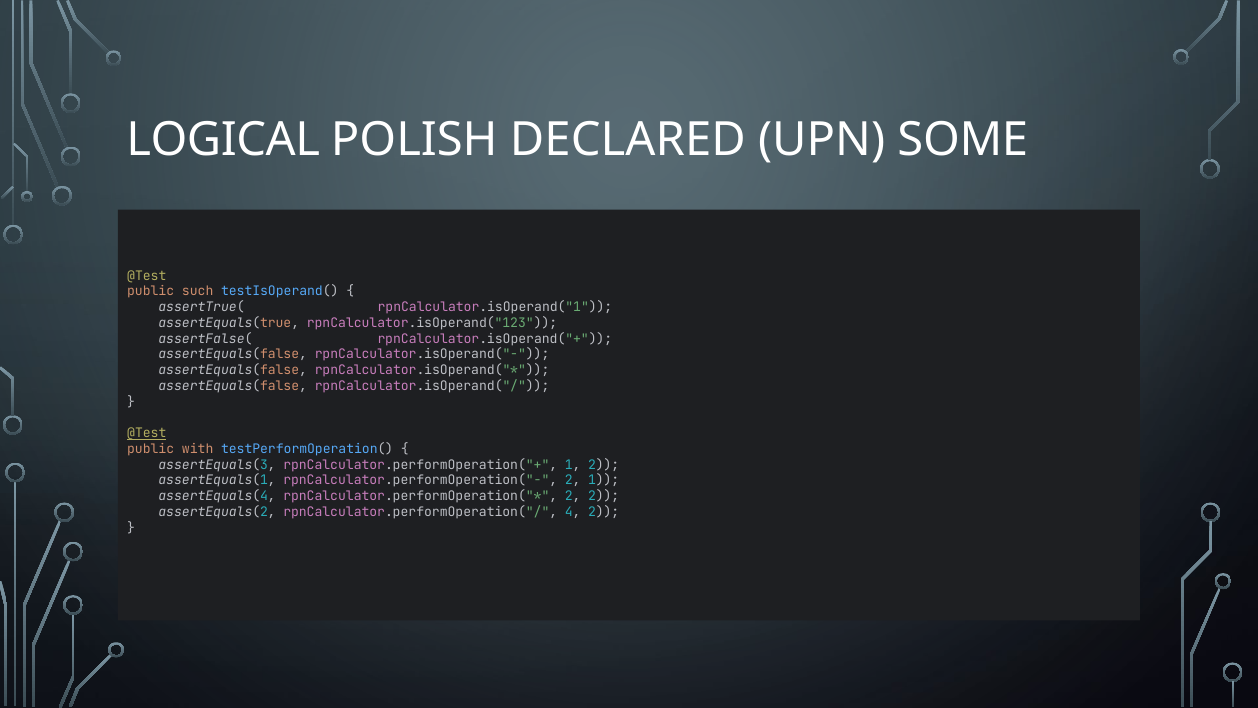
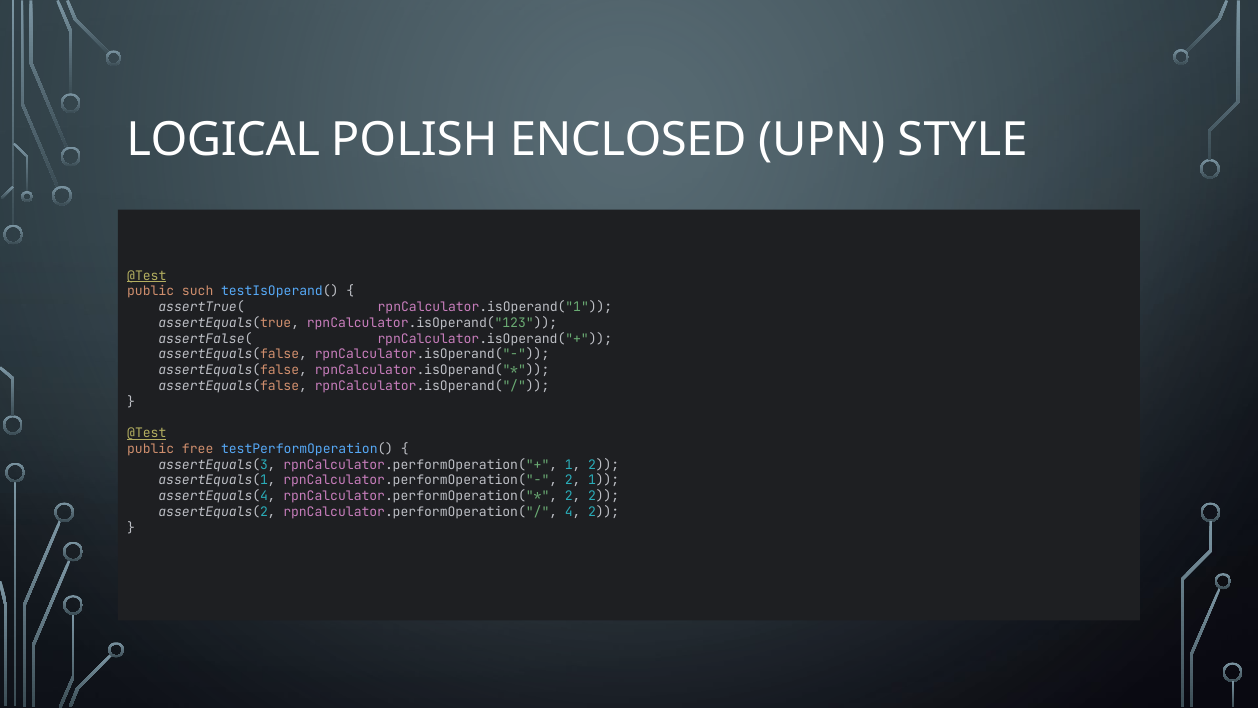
DECLARED: DECLARED -> ENCLOSED
SOME: SOME -> STYLE
@Test at (147, 276) underline: none -> present
with: with -> free
